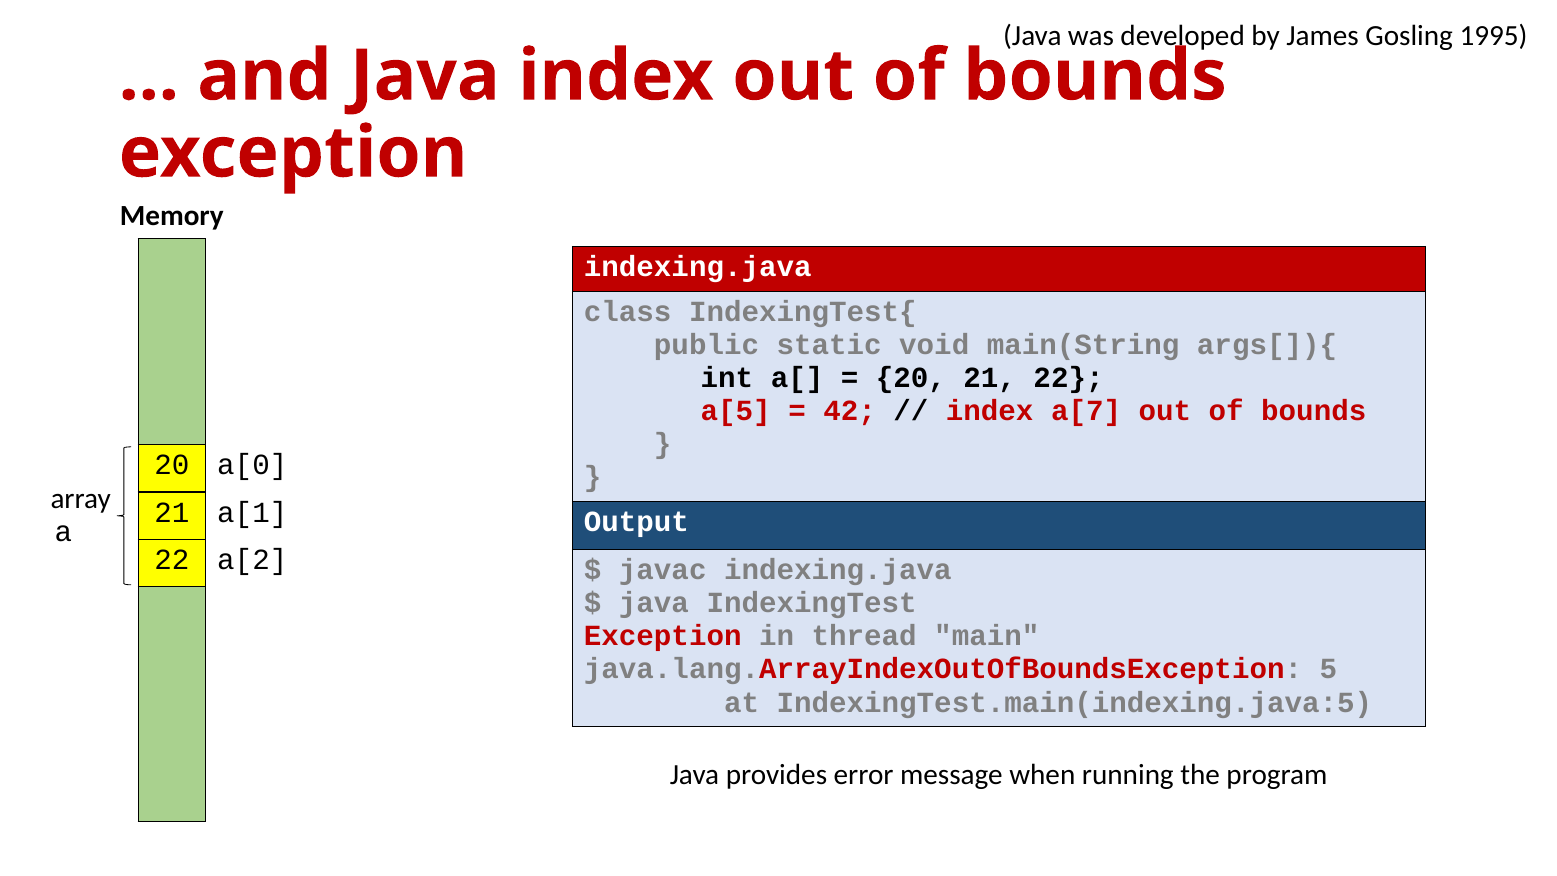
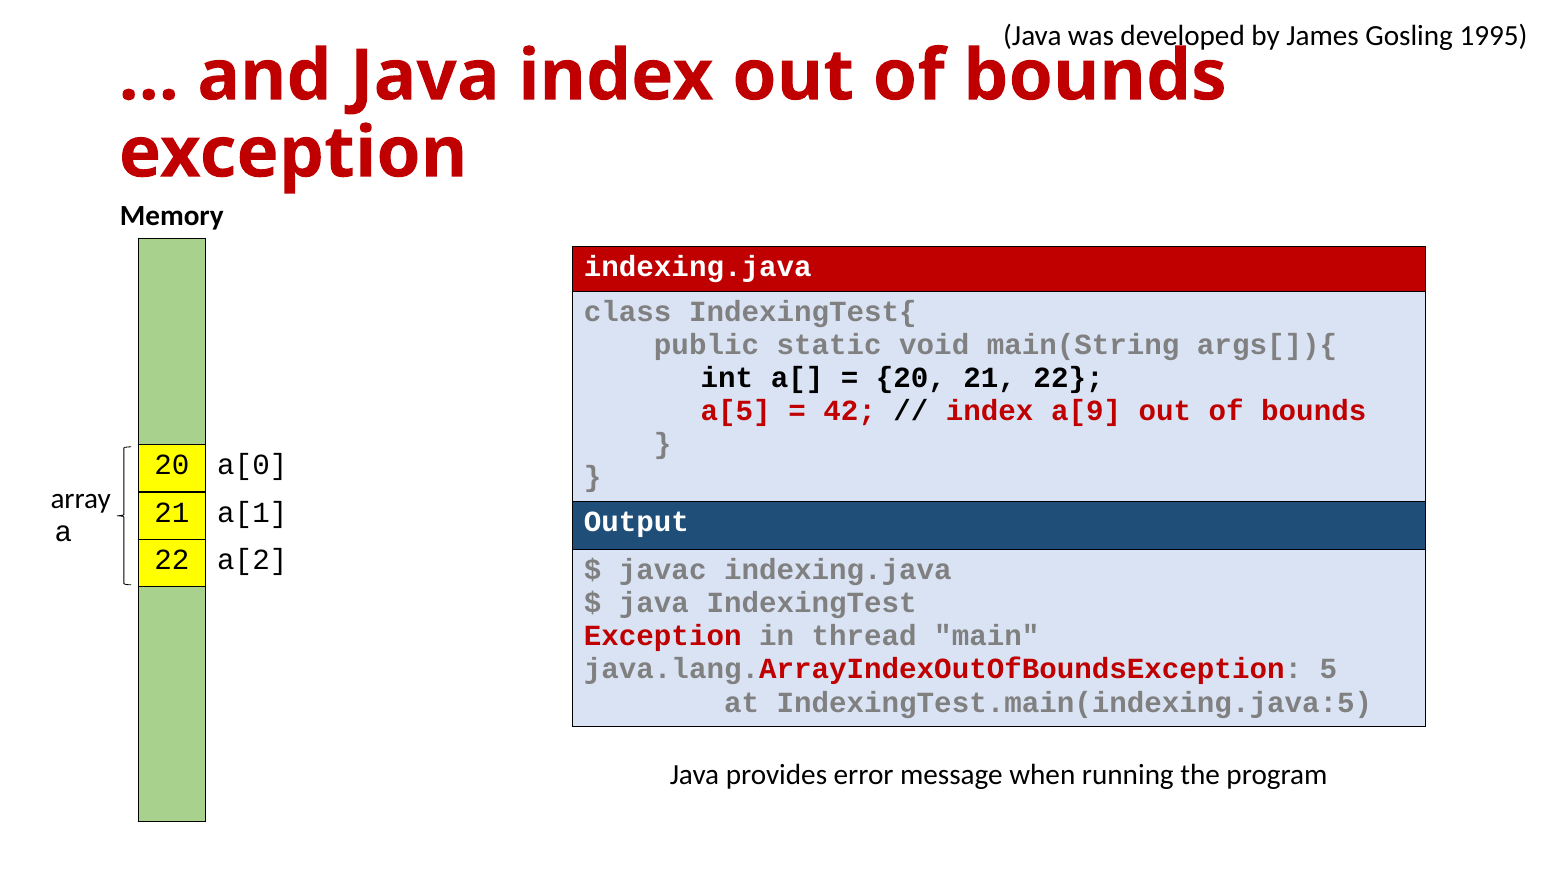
a[7: a[7 -> a[9
